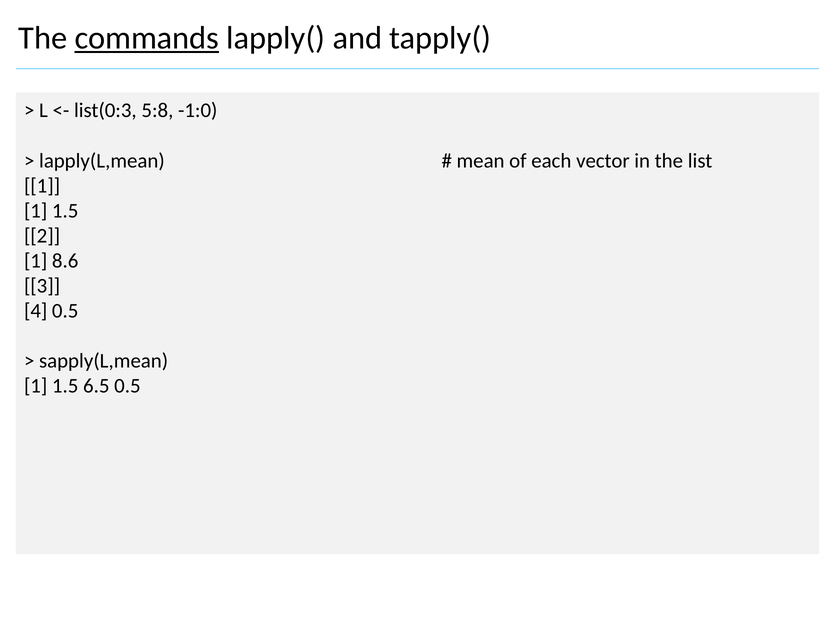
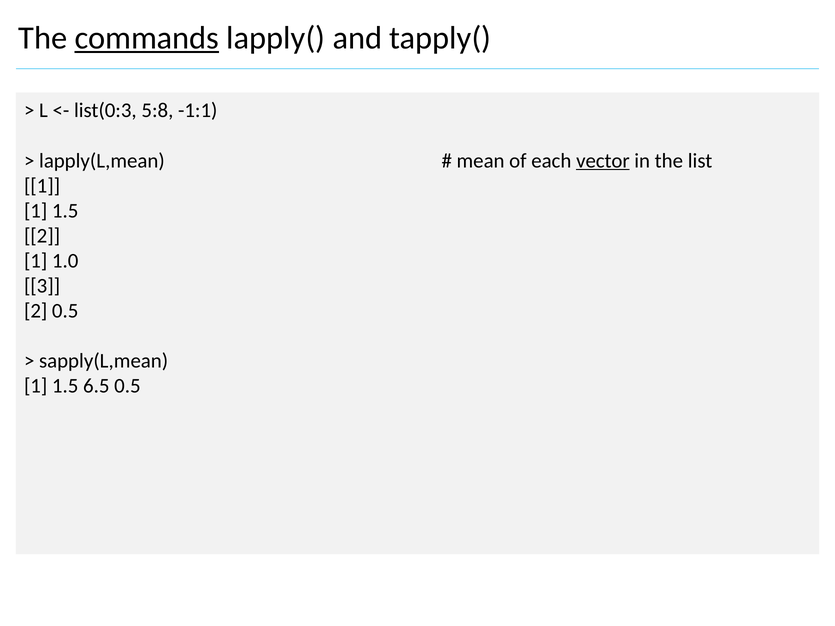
-1:0: -1:0 -> -1:1
vector underline: none -> present
8.6: 8.6 -> 1.0
4 at (36, 311): 4 -> 2
